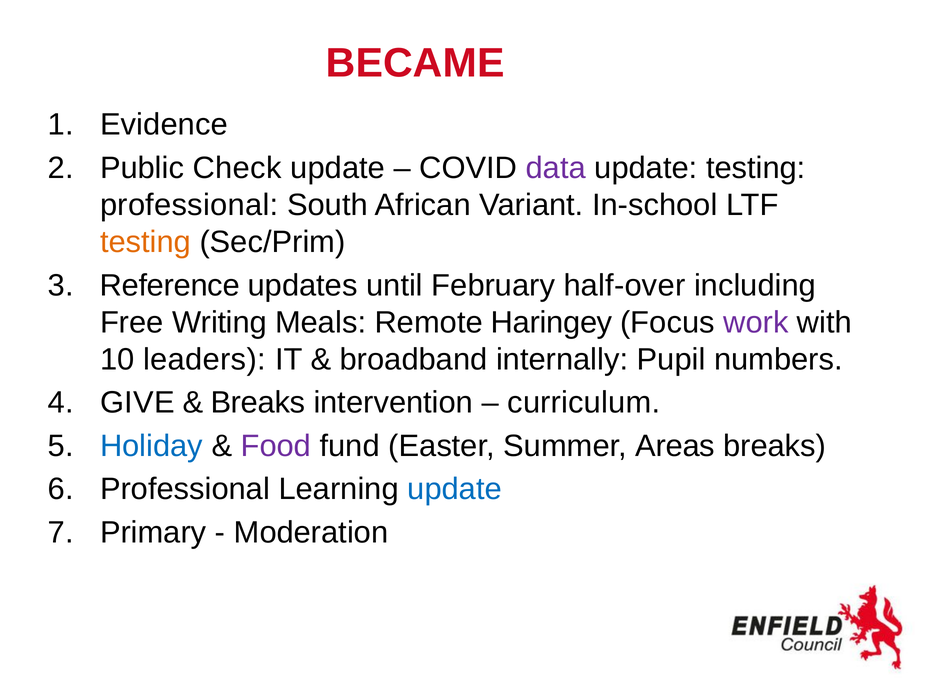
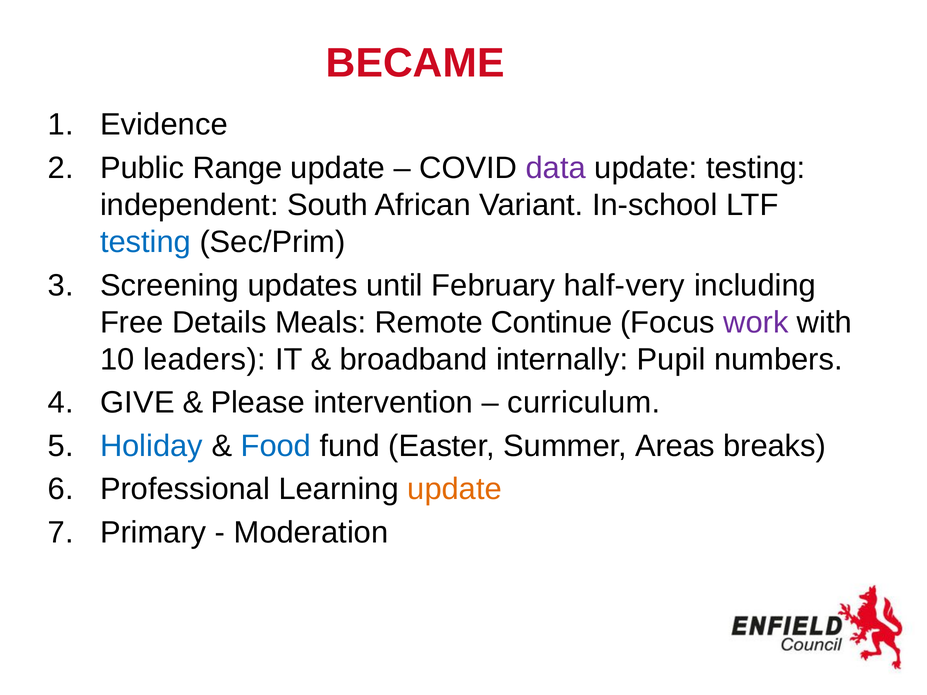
Check: Check -> Range
professional at (189, 205): professional -> independent
testing at (146, 242) colour: orange -> blue
Reference: Reference -> Screening
half-over: half-over -> half-very
Writing: Writing -> Details
Haringey: Haringey -> Continue
Breaks at (258, 403): Breaks -> Please
Food colour: purple -> blue
update at (455, 489) colour: blue -> orange
